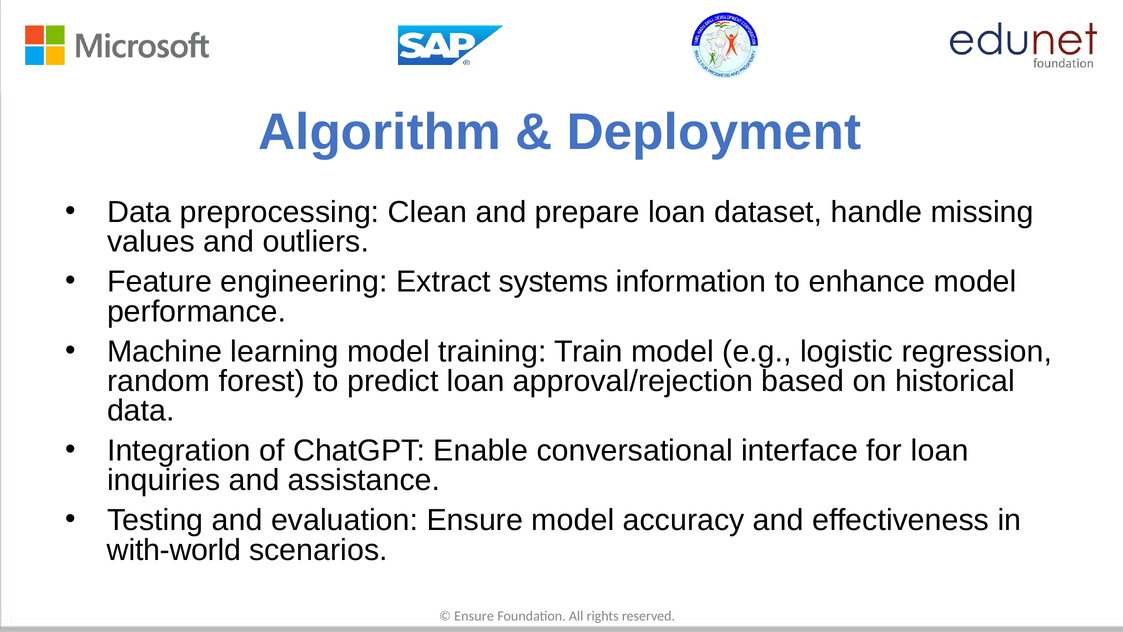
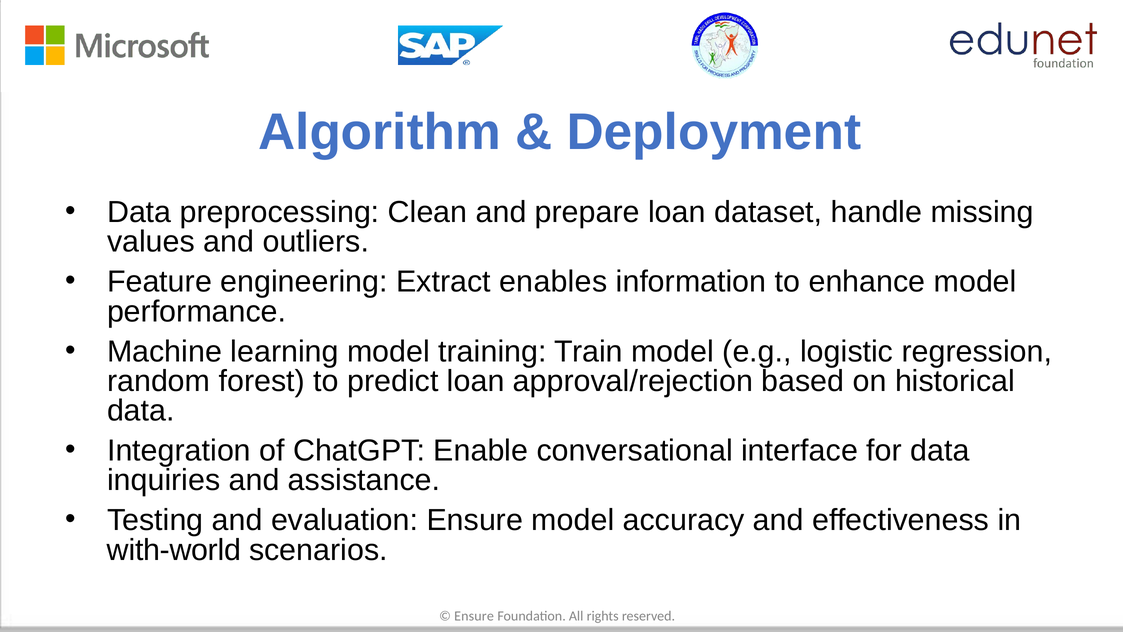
systems: systems -> enables
for loan: loan -> data
